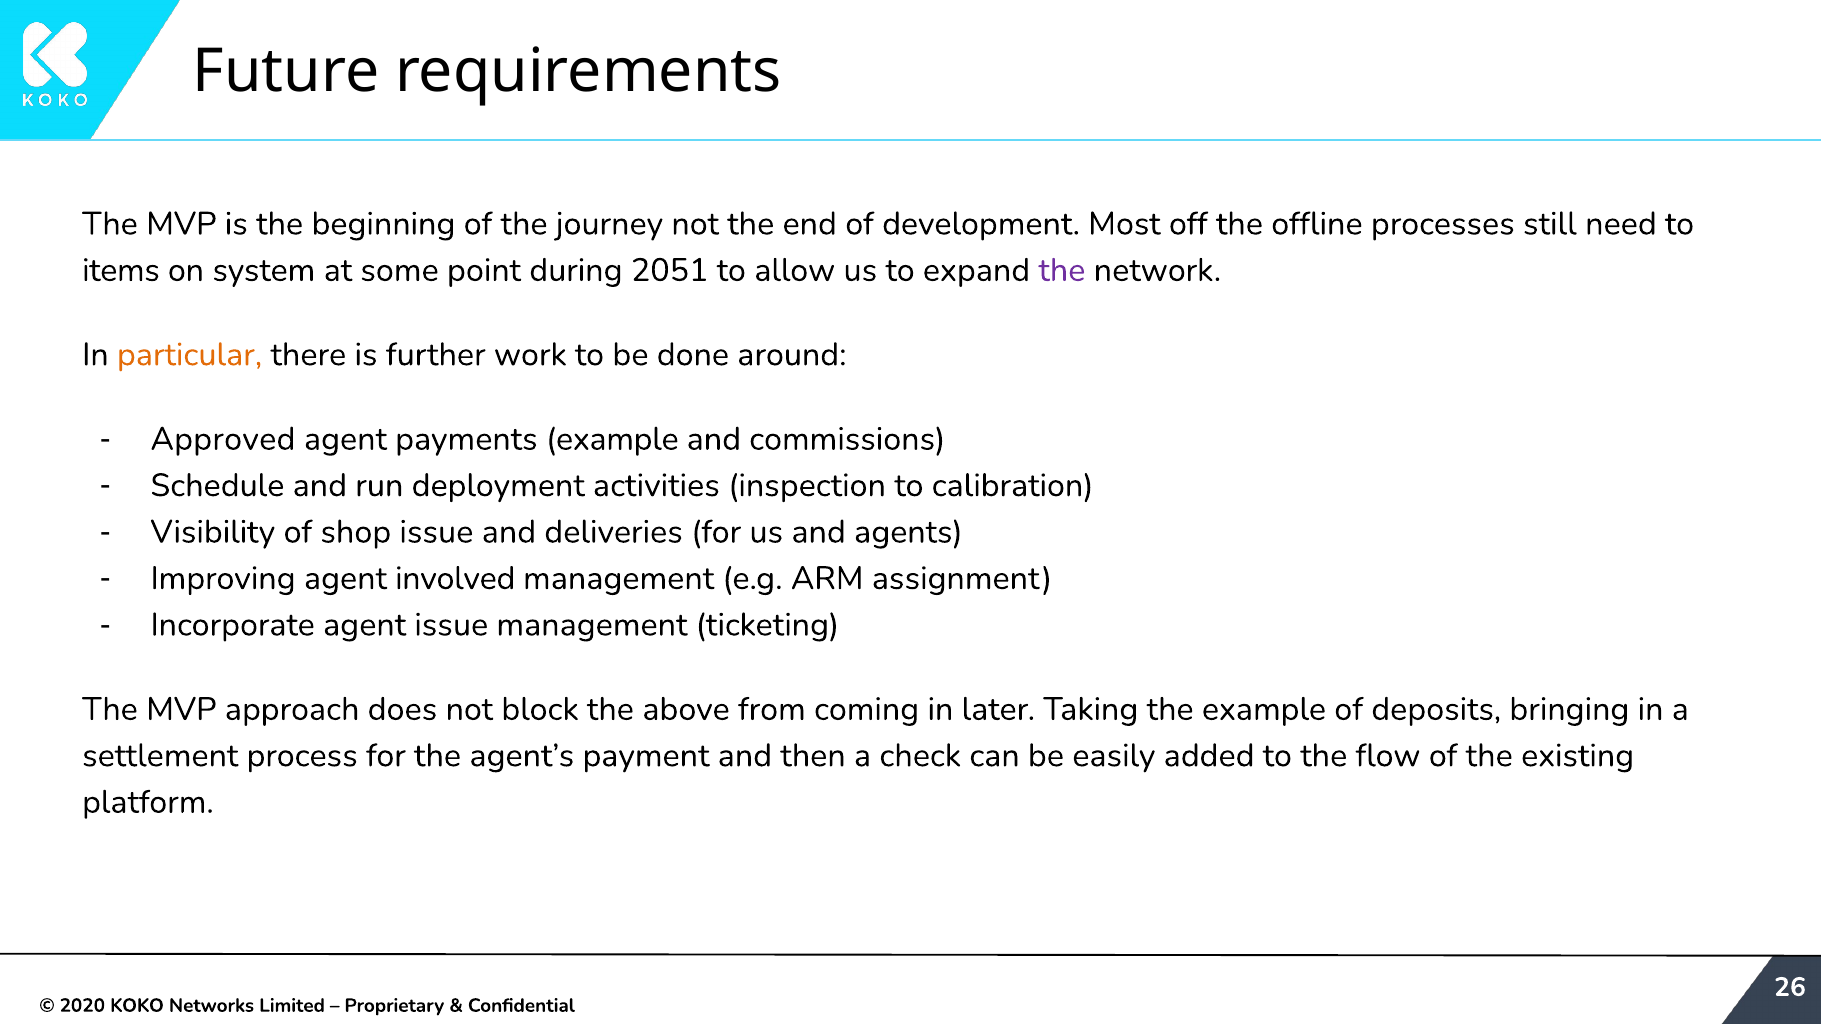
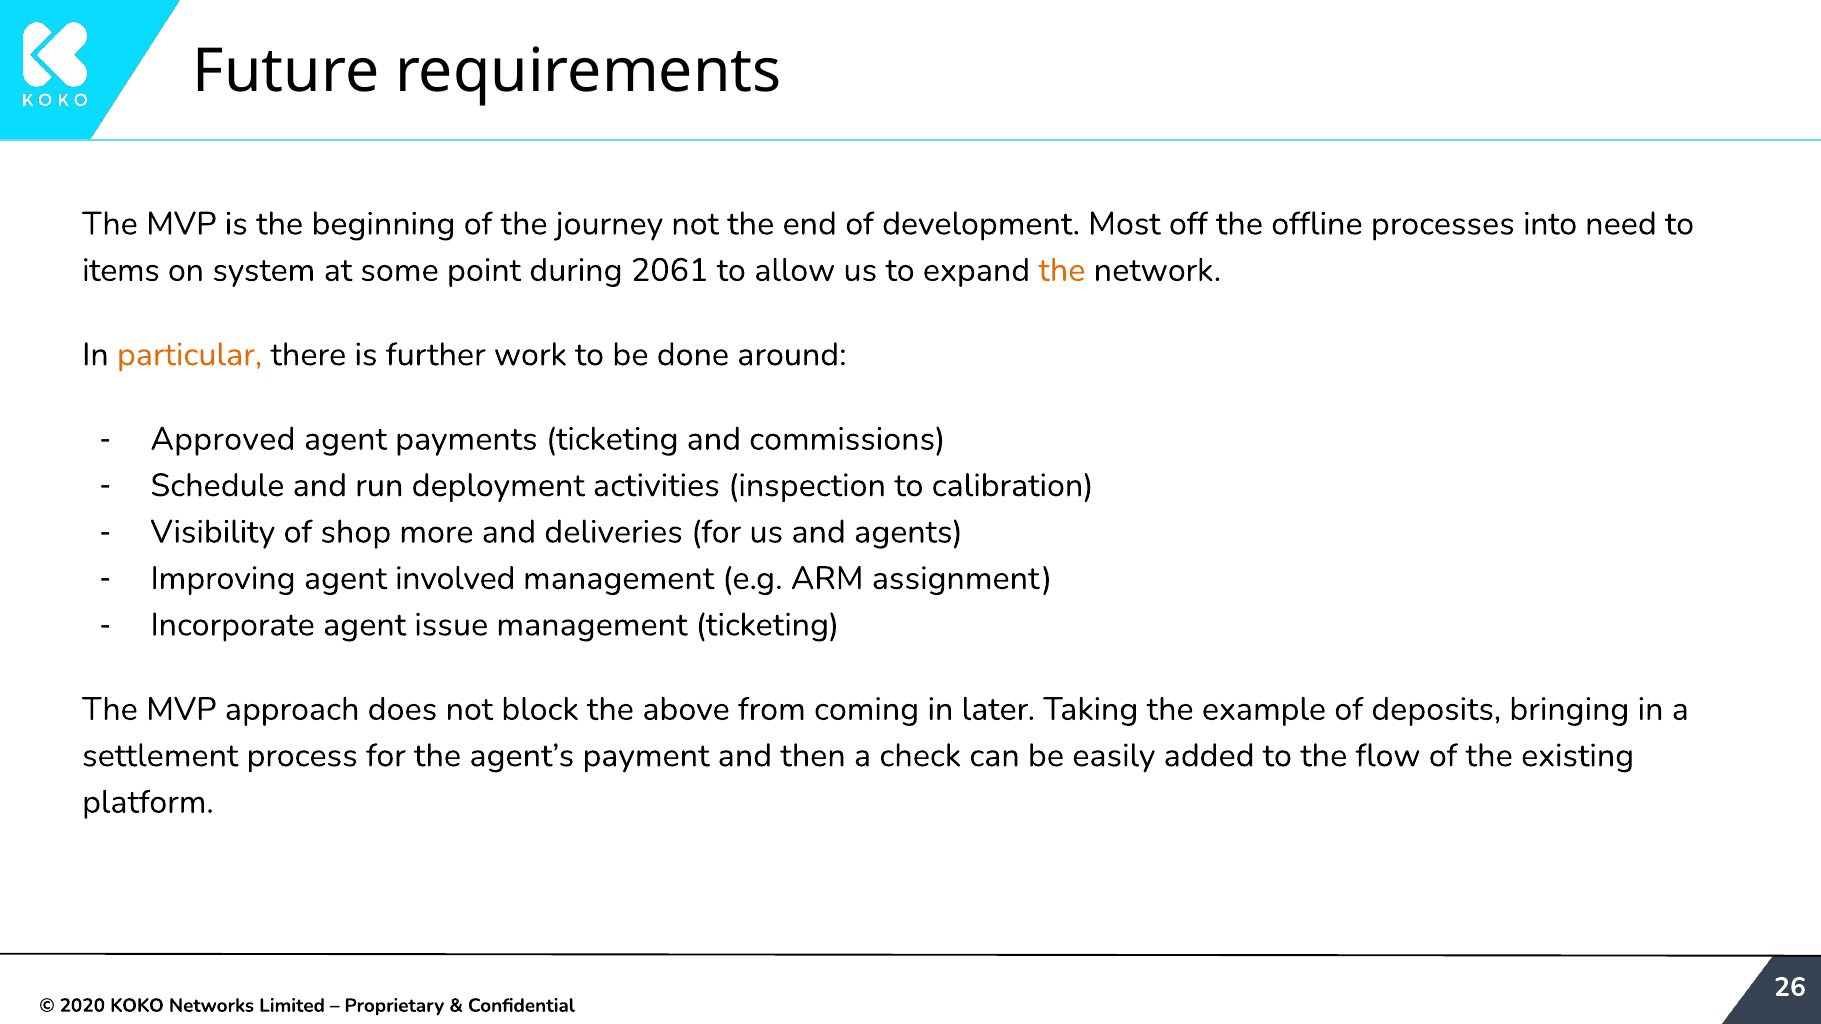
still: still -> into
2051: 2051 -> 2061
the at (1062, 270) colour: purple -> orange
payments example: example -> ticketing
shop issue: issue -> more
